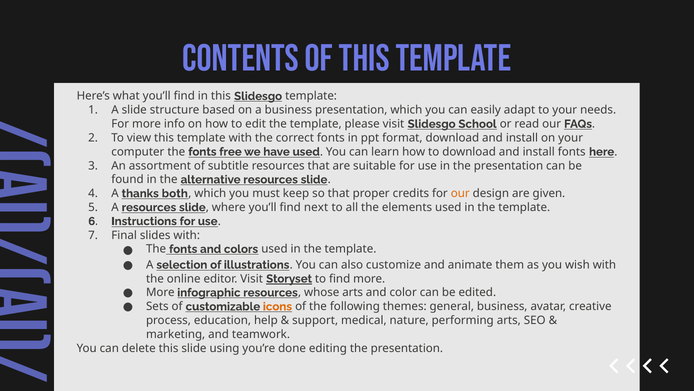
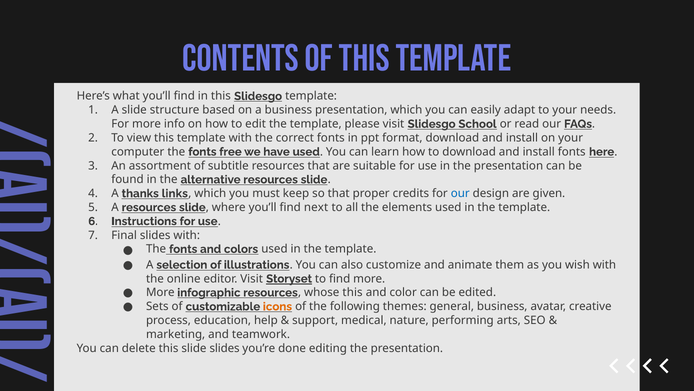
both: both -> links
our at (460, 193) colour: orange -> blue
whose arts: arts -> this
slide using: using -> slides
